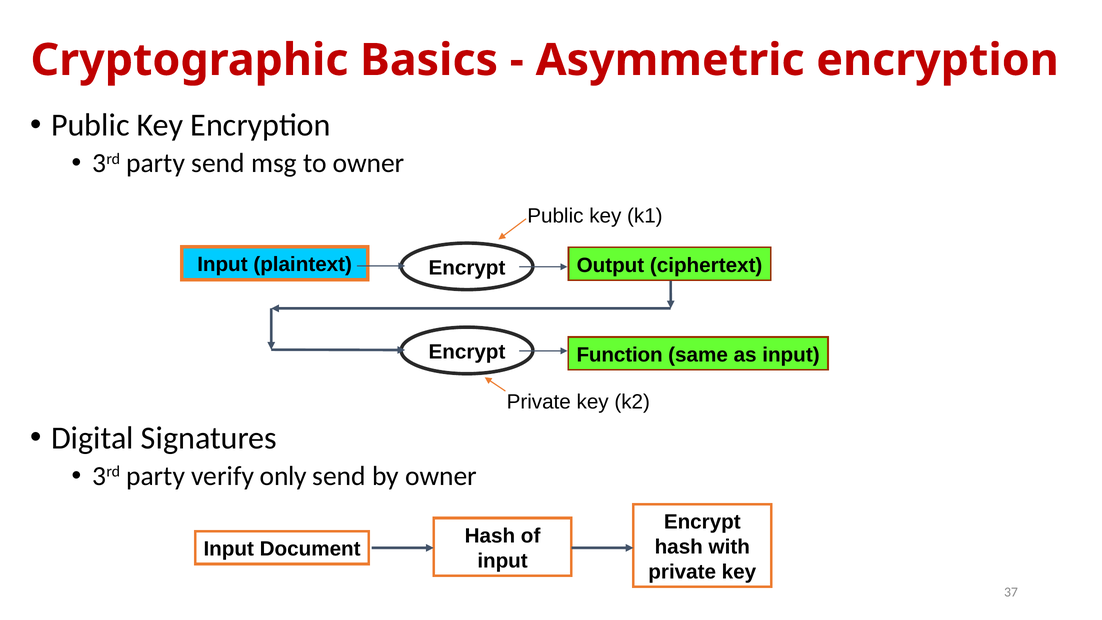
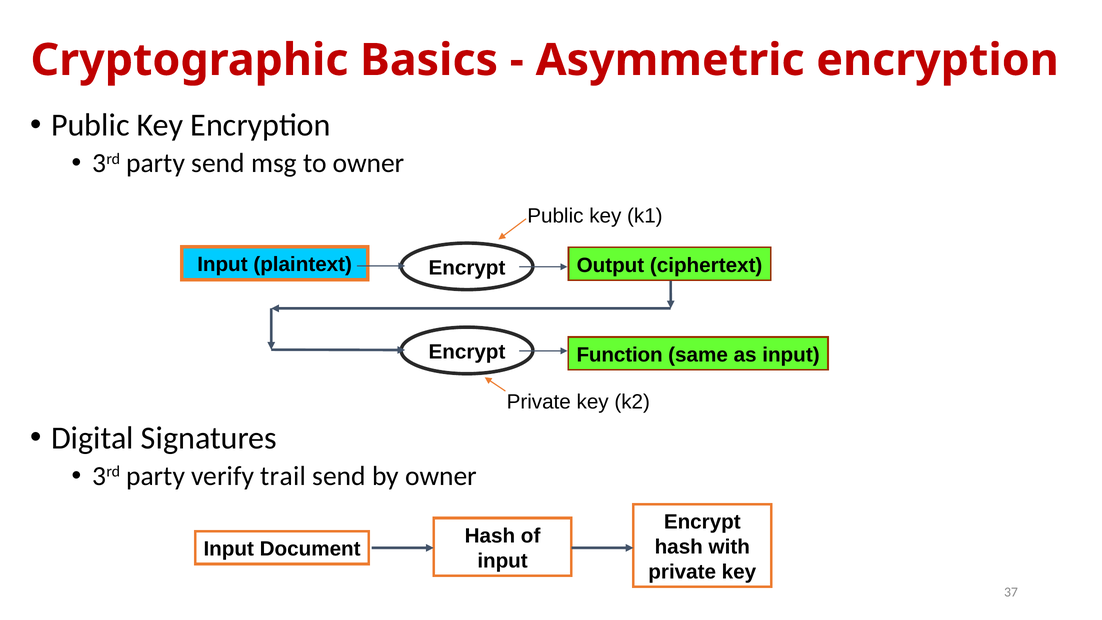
only: only -> trail
